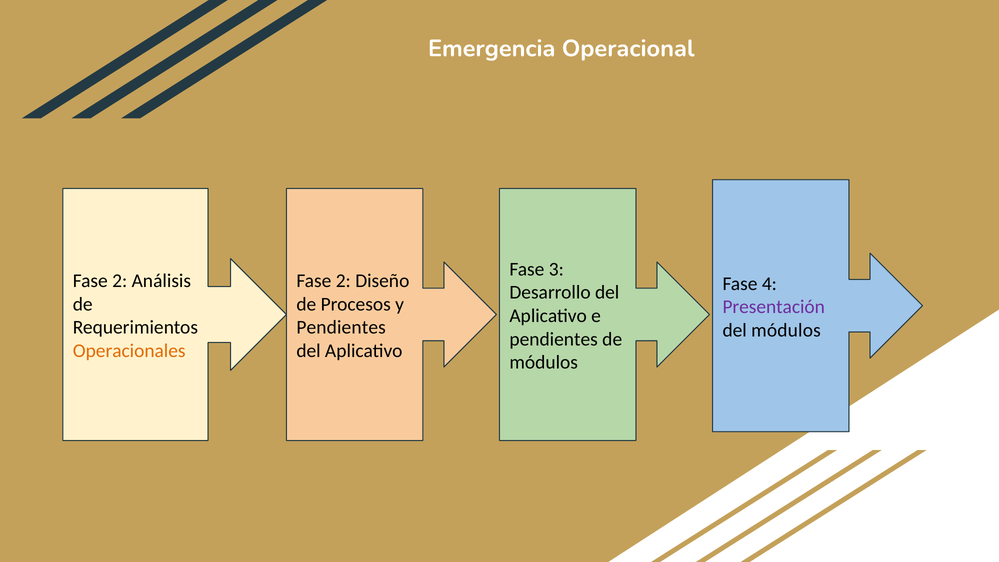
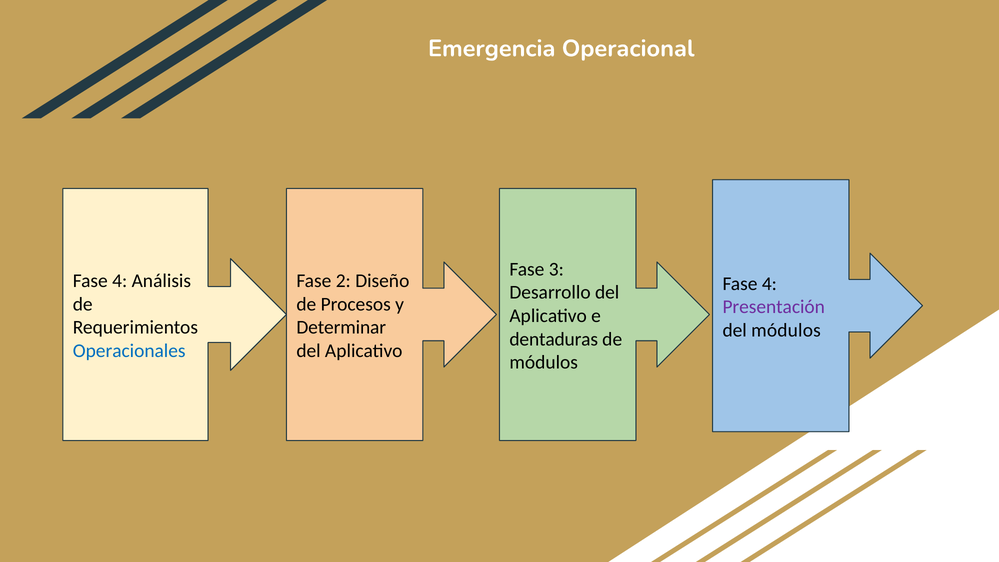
2 at (120, 281): 2 -> 4
Pendientes at (341, 328): Pendientes -> Determinar
pendientes at (554, 339): pendientes -> dentaduras
Operacionales colour: orange -> blue
